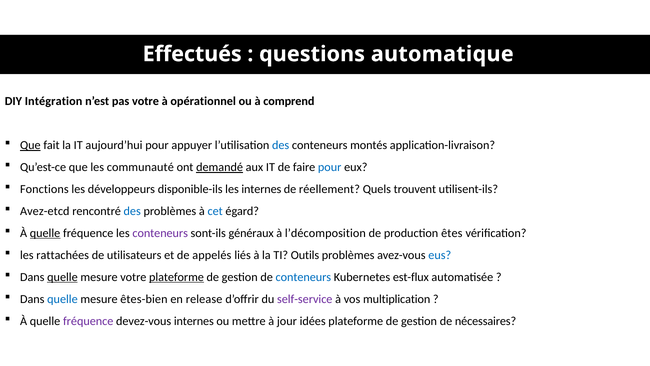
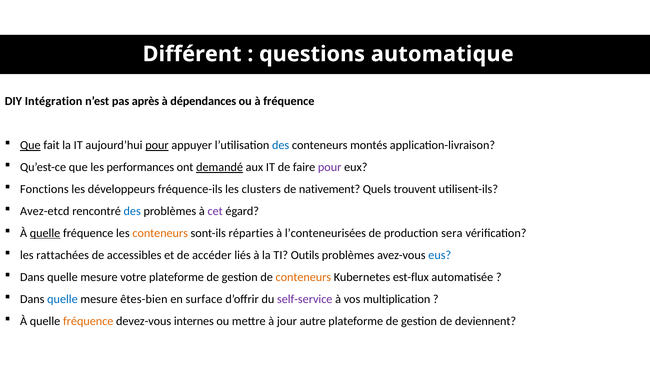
Effectués: Effectués -> Différent
pas votre: votre -> après
opérationnel: opérationnel -> dépendances
à comprend: comprend -> fréquence
pour at (157, 145) underline: none -> present
communauté: communauté -> performances
pour at (330, 167) colour: blue -> purple
disponible-ils: disponible-ils -> fréquence-ils
les internes: internes -> clusters
réellement: réellement -> nativement
cet colour: blue -> purple
conteneurs at (160, 233) colour: purple -> orange
généraux: généraux -> réparties
l’décomposition: l’décomposition -> l’conteneurisées
êtes: êtes -> sera
utilisateurs: utilisateurs -> accessibles
appelés: appelés -> accéder
quelle at (62, 277) underline: present -> none
plateforme at (176, 277) underline: present -> none
conteneurs at (303, 277) colour: blue -> orange
release: release -> surface
fréquence at (88, 321) colour: purple -> orange
idées: idées -> autre
nécessaires: nécessaires -> deviennent
